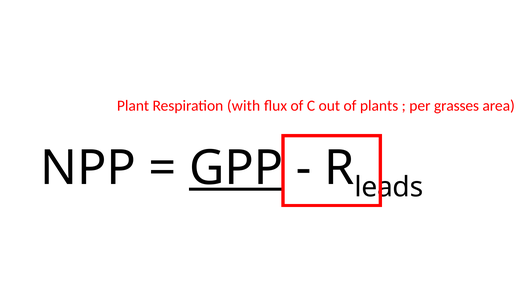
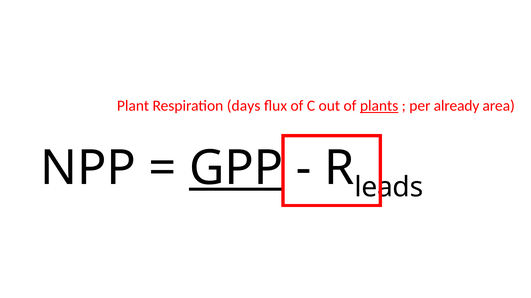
with: with -> days
plants underline: none -> present
grasses: grasses -> already
